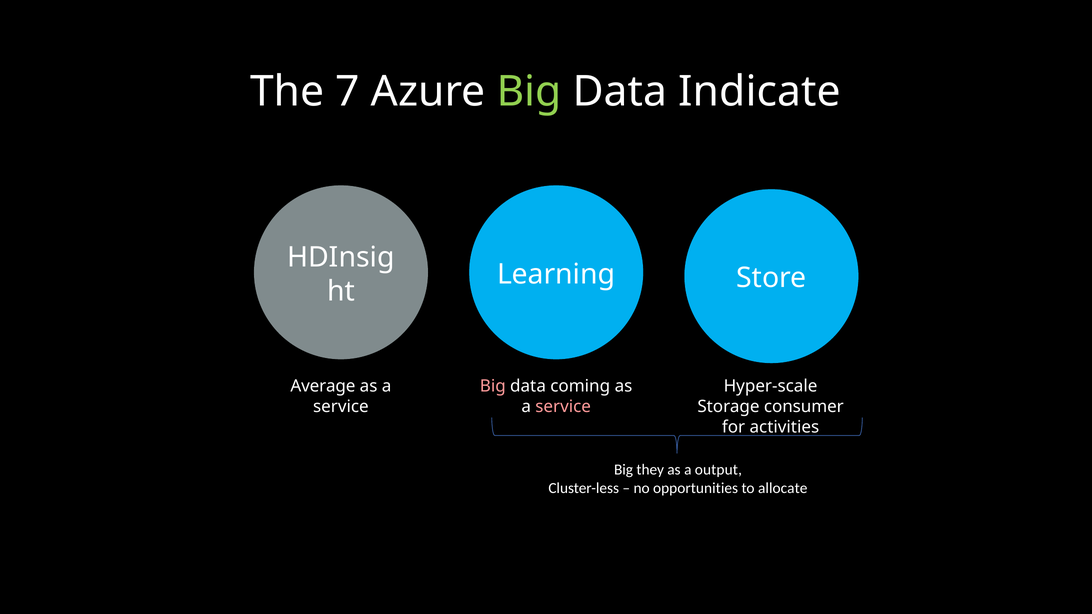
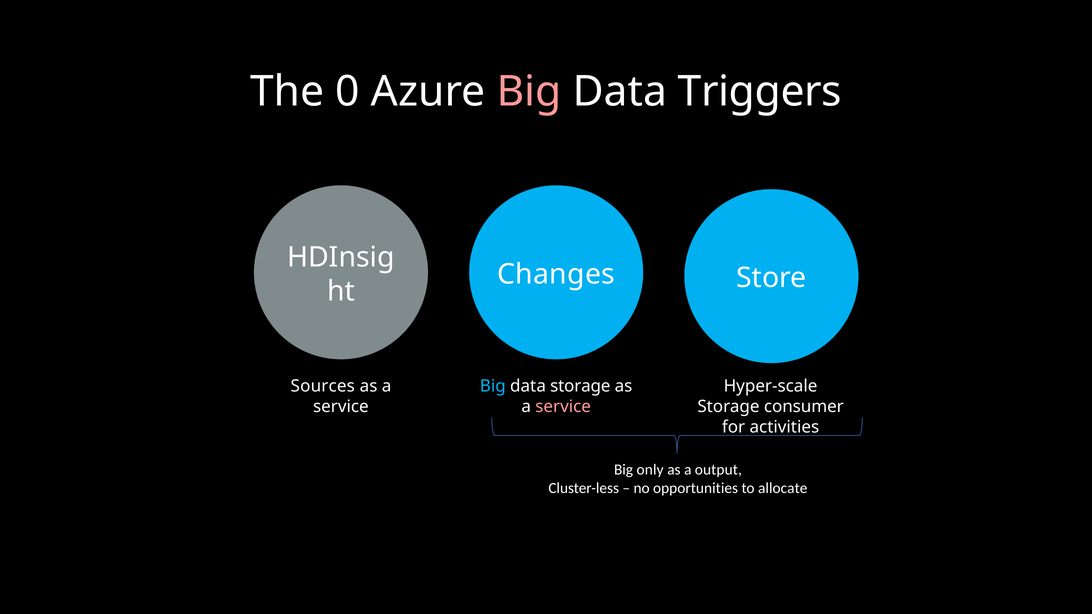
7: 7 -> 0
Big at (529, 92) colour: light green -> pink
Indicate: Indicate -> Triggers
Learning: Learning -> Changes
Average: Average -> Sources
Big at (493, 387) colour: pink -> light blue
data coming: coming -> storage
they: they -> only
